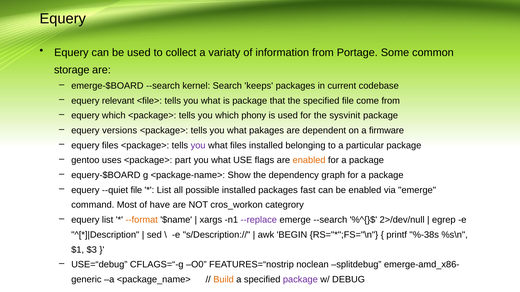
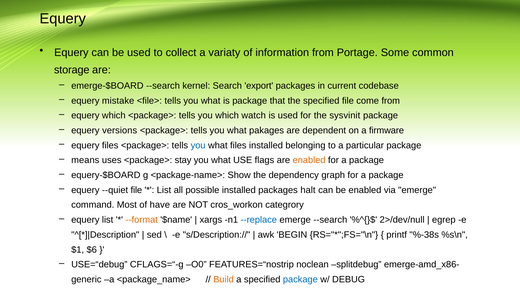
keeps: keeps -> export
relevant: relevant -> mistake
phony: phony -> watch
you at (198, 146) colour: purple -> blue
gentoo: gentoo -> means
part: part -> stay
fast: fast -> halt
--replace colour: purple -> blue
$3: $3 -> $6
package at (300, 280) colour: purple -> blue
